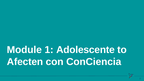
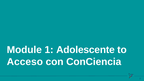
Afecten: Afecten -> Acceso
